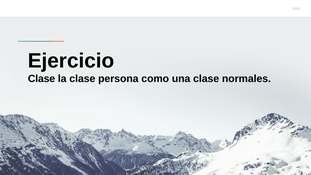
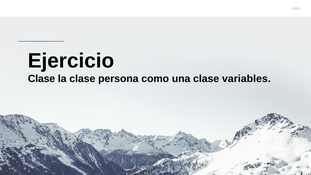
normales: normales -> variables
